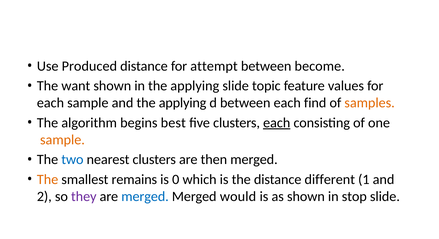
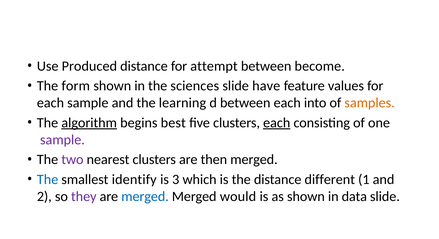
want: want -> form
in the applying: applying -> sciences
topic: topic -> have
and the applying: applying -> learning
find: find -> into
algorithm underline: none -> present
sample at (62, 140) colour: orange -> purple
two colour: blue -> purple
The at (48, 179) colour: orange -> blue
remains: remains -> identify
0: 0 -> 3
stop: stop -> data
